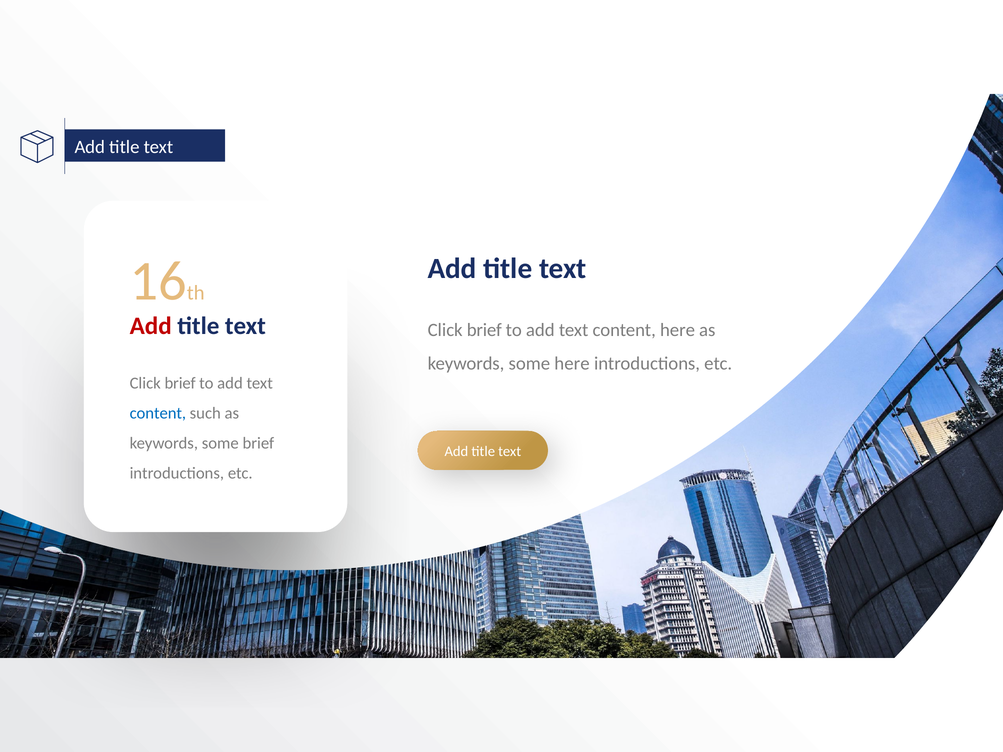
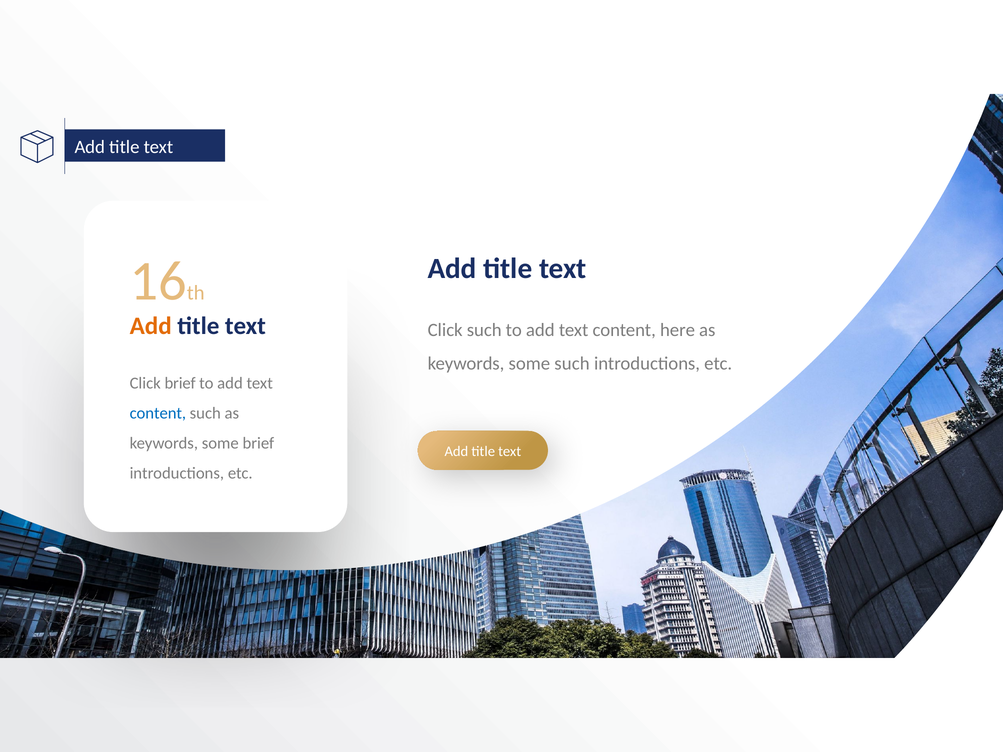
Add at (151, 326) colour: red -> orange
brief at (484, 330): brief -> such
some here: here -> such
